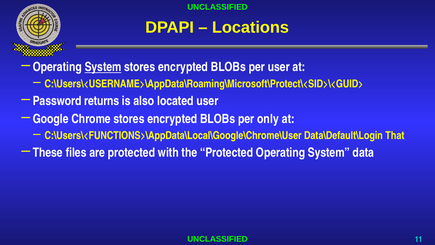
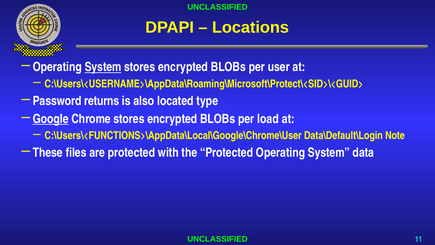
located user: user -> type
Google underline: none -> present
only: only -> load
That: That -> Note
